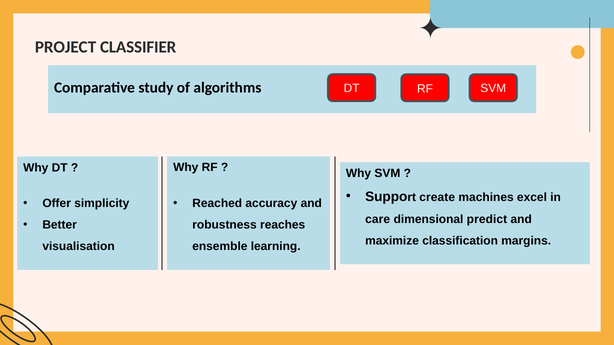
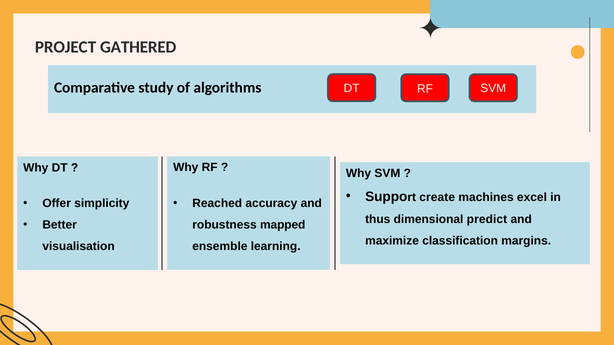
CLASSIFIER: CLASSIFIER -> GATHERED
care: care -> thus
reaches: reaches -> mapped
